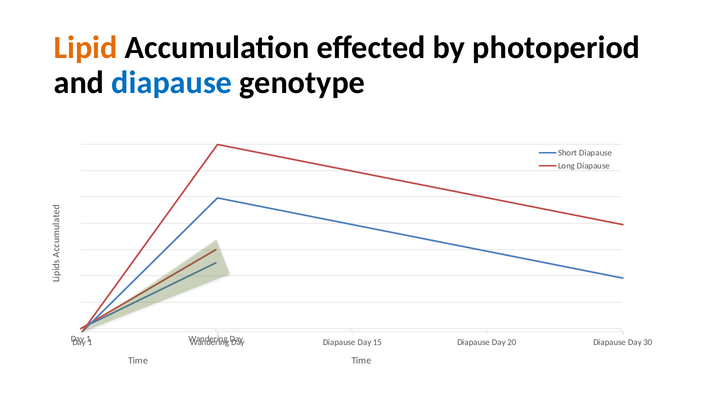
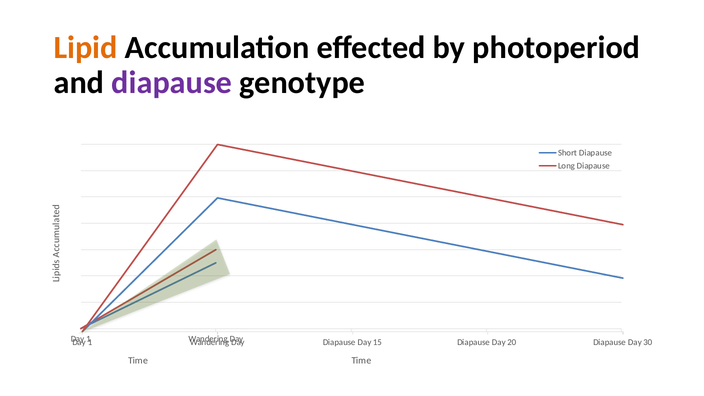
diapause at (172, 82) colour: blue -> purple
